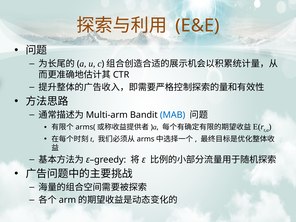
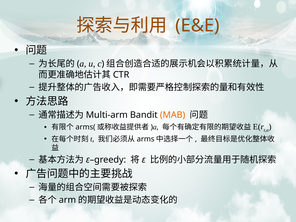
MAB colour: blue -> orange
